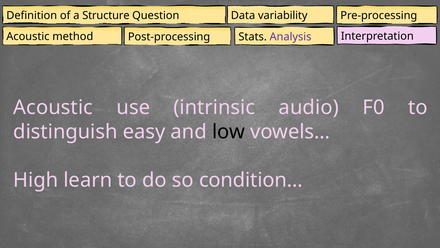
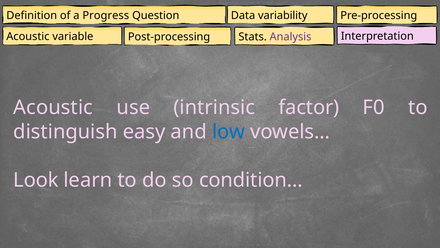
Structure: Structure -> Progress
method: method -> variable
audio: audio -> factor
low colour: black -> blue
High: High -> Look
